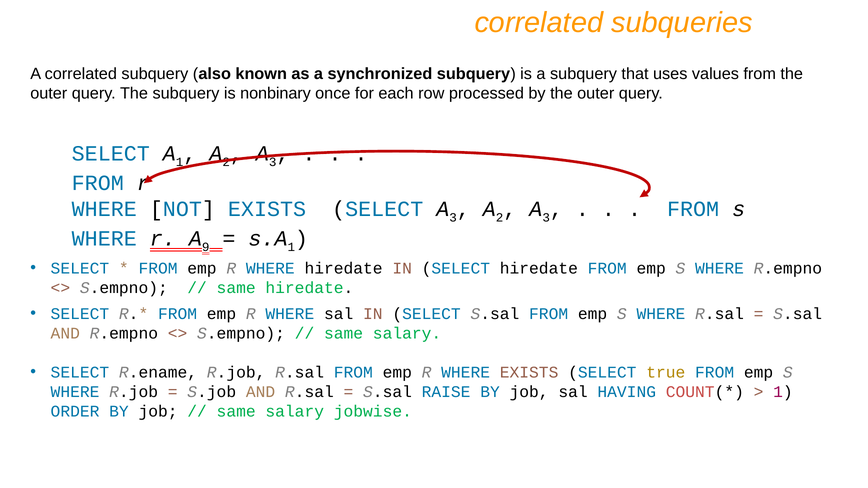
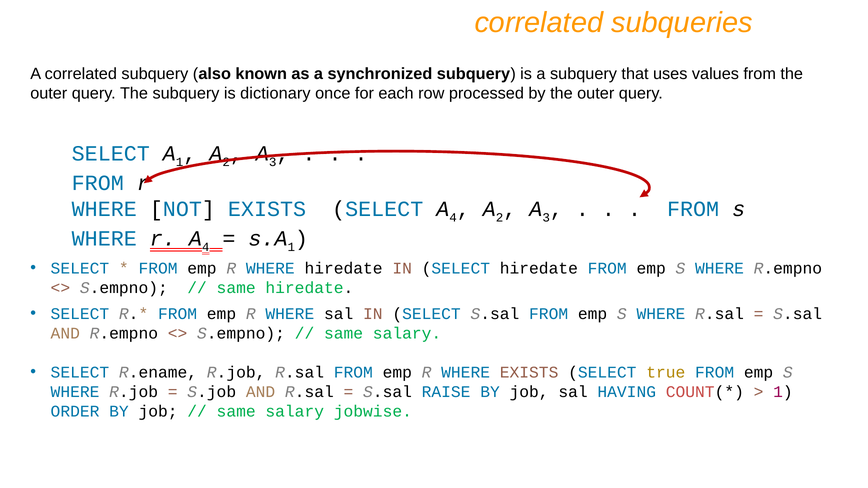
nonbinary: nonbinary -> dictionary
SELECT A 3: 3 -> 4
r A 9: 9 -> 4
